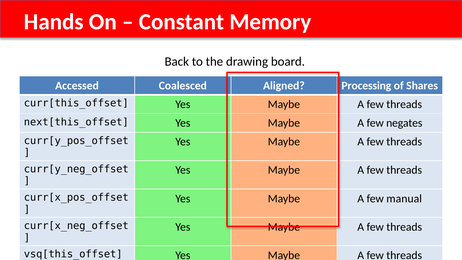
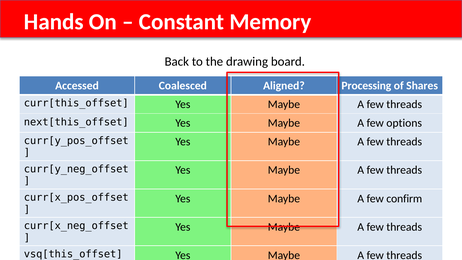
negates: negates -> options
manual: manual -> confirm
